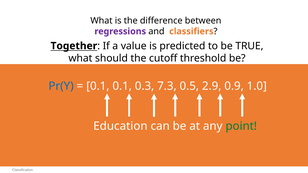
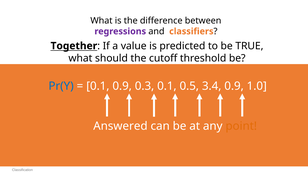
0.1 0.1: 0.1 -> 0.9
0.3 7.3: 7.3 -> 0.1
2.9: 2.9 -> 3.4
Education: Education -> Answered
point colour: green -> orange
